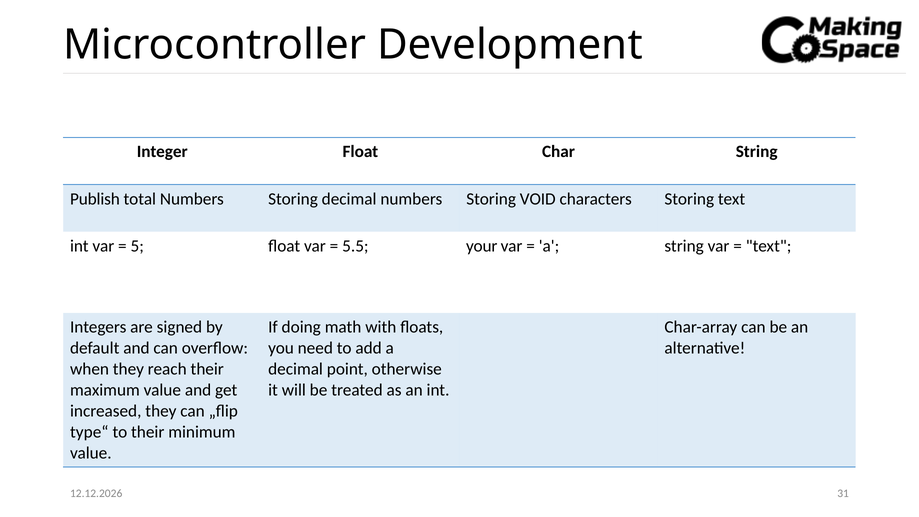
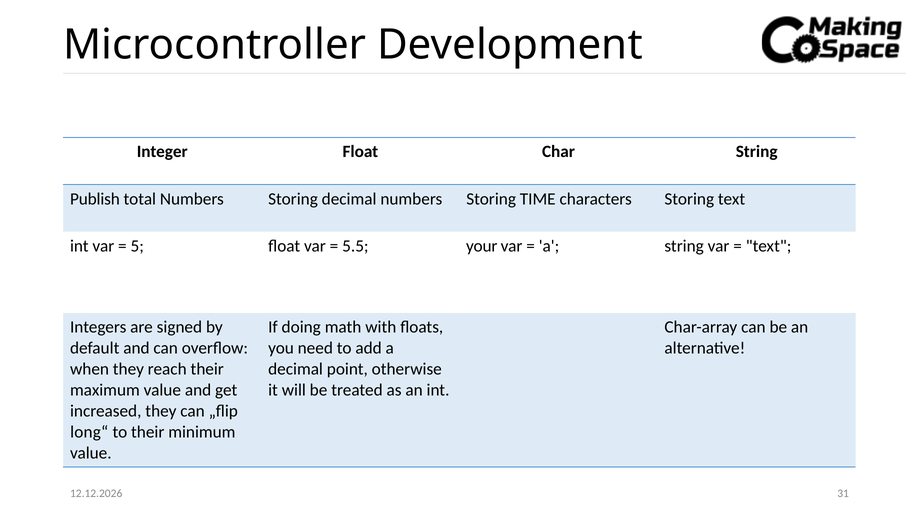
VOID: VOID -> TIME
type“: type“ -> long“
